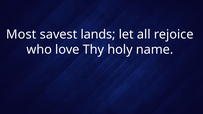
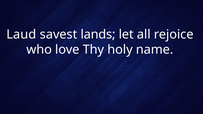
Most: Most -> Laud
